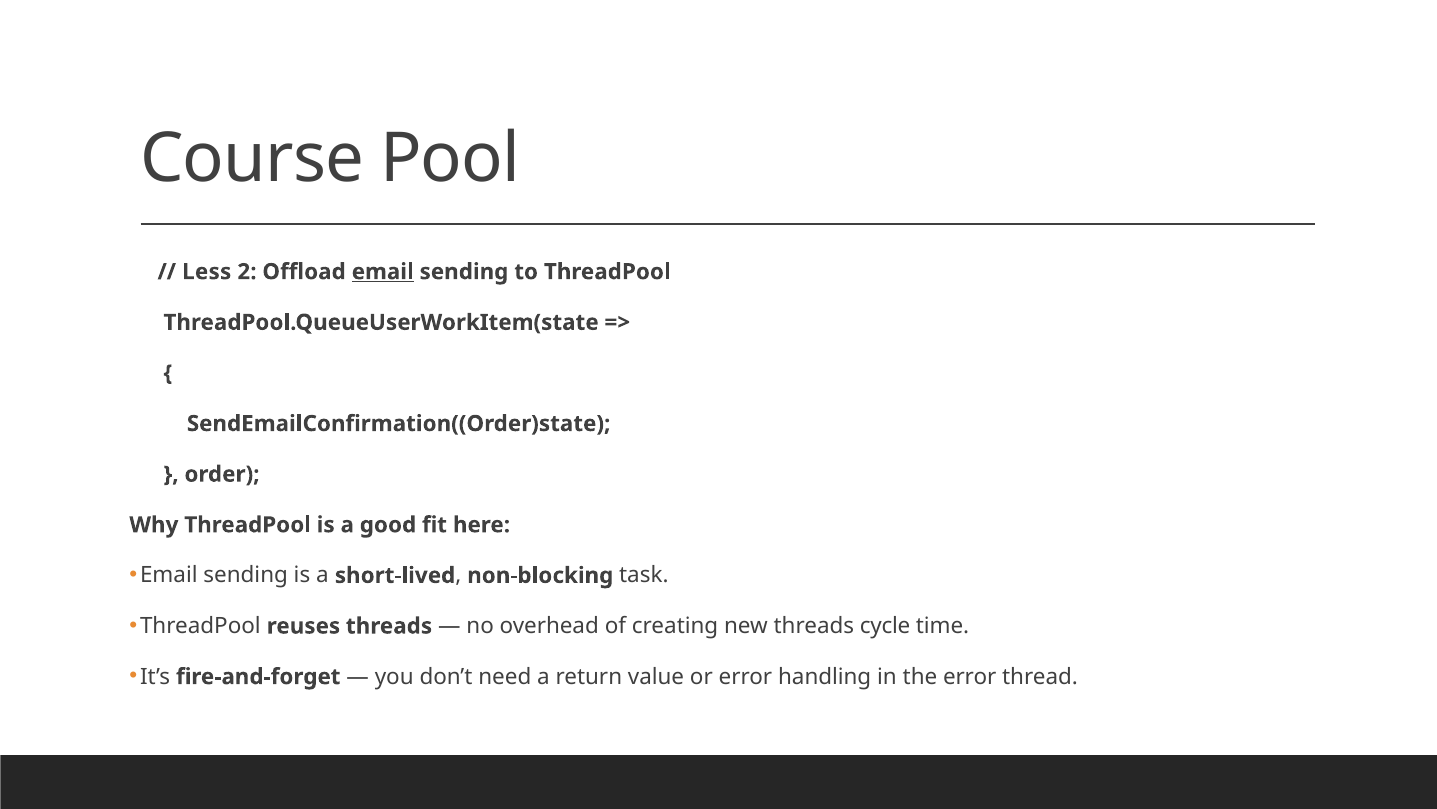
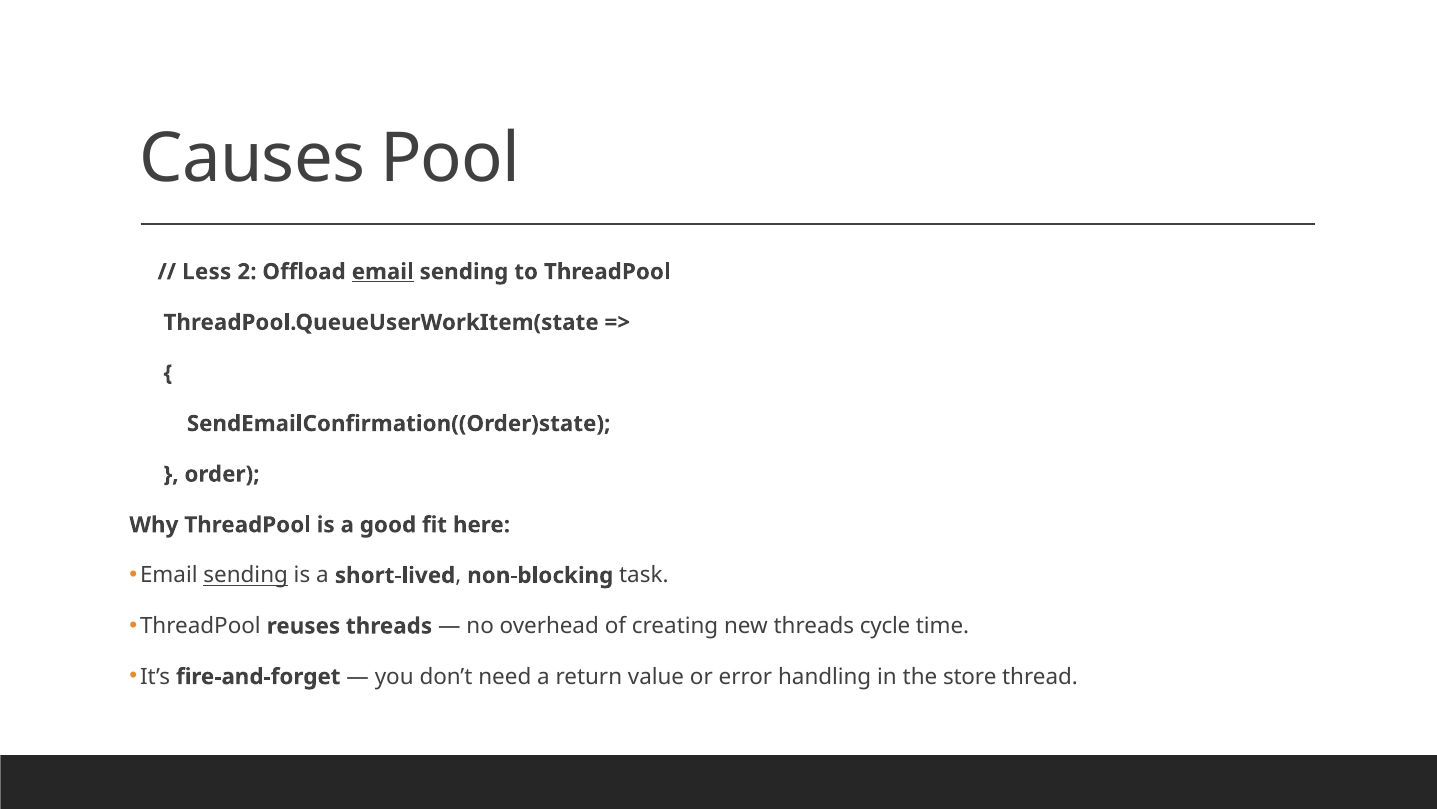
Course: Course -> Causes
sending at (246, 575) underline: none -> present
the error: error -> store
